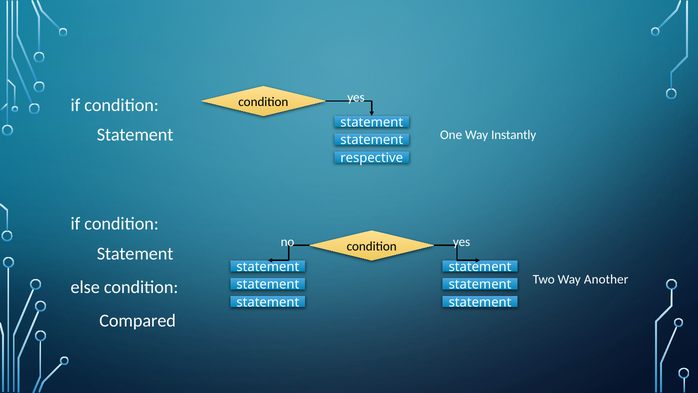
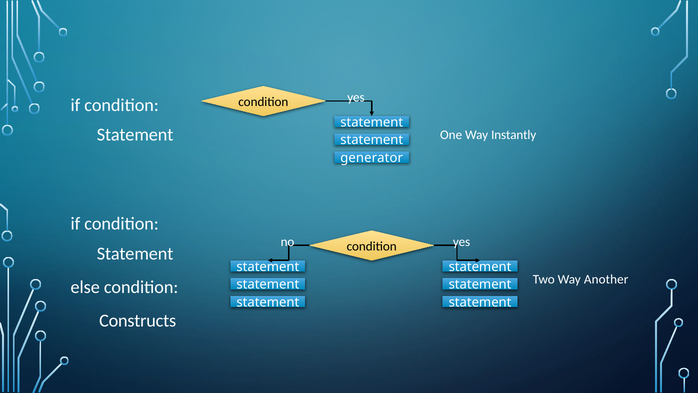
respective: respective -> generator
Compared: Compared -> Constructs
